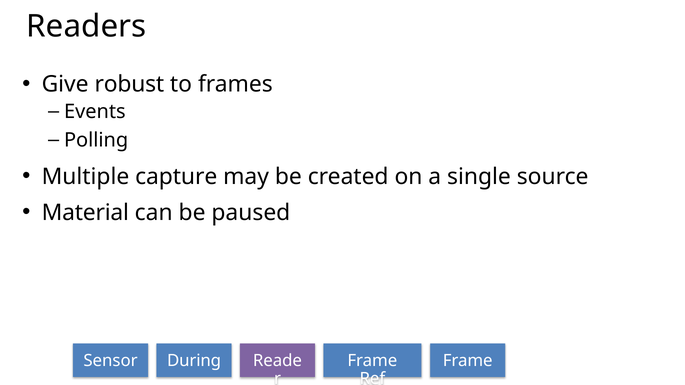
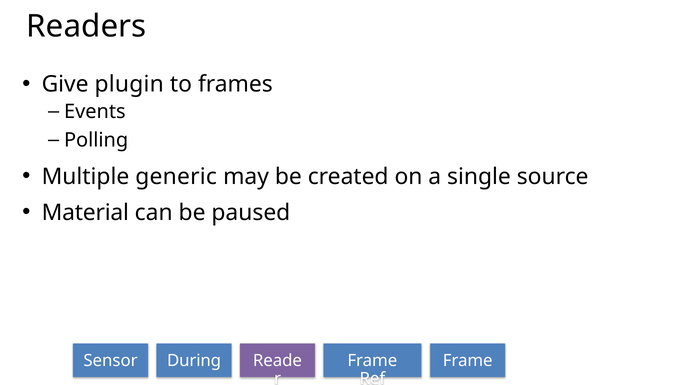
robust: robust -> plugin
capture: capture -> generic
